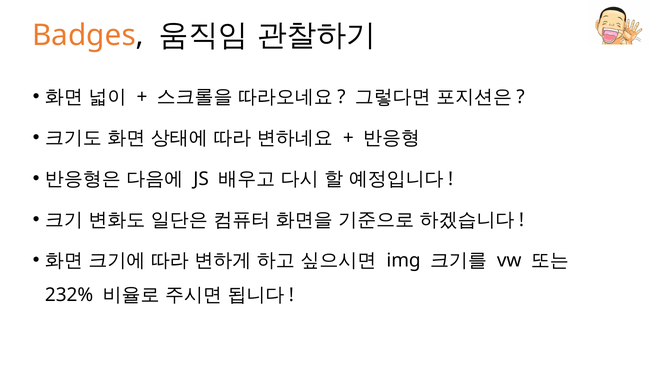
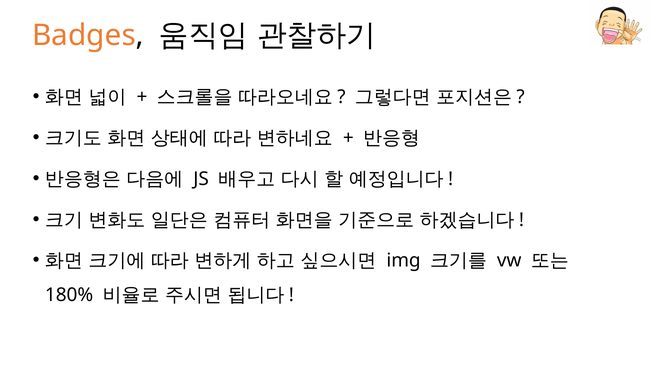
232%: 232% -> 180%
